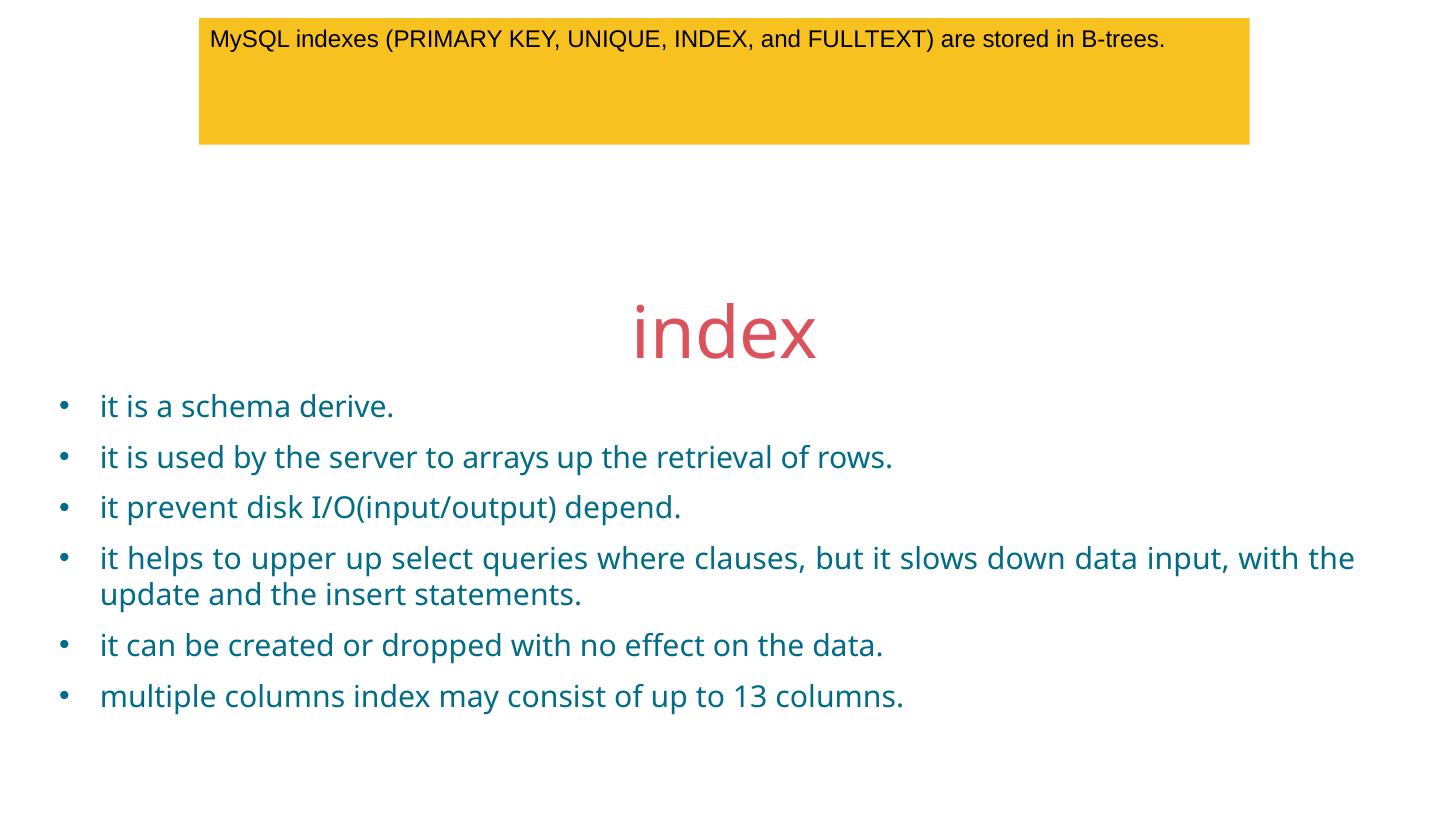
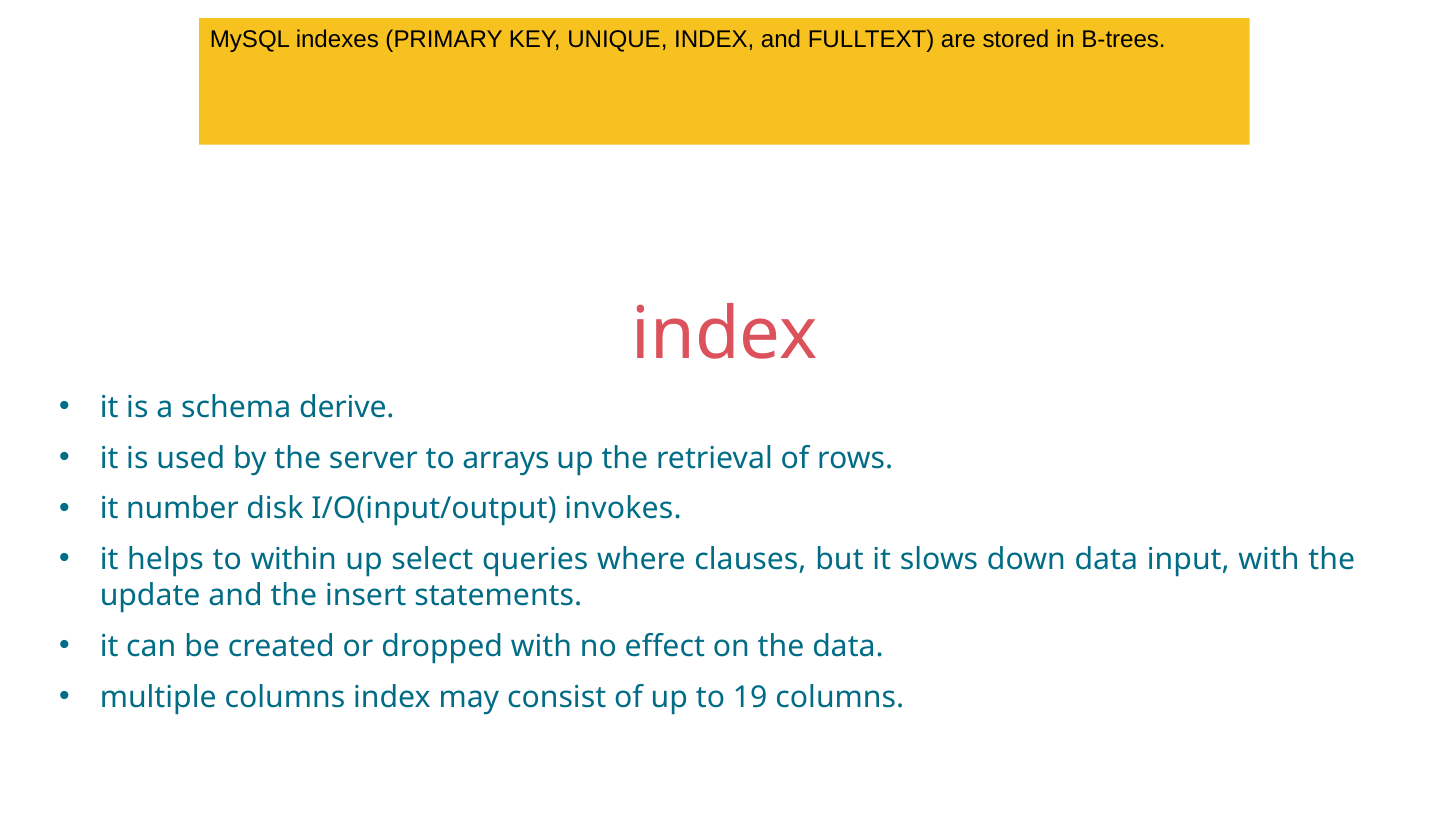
prevent: prevent -> number
depend: depend -> invokes
to upper: upper -> within
13: 13 -> 19
